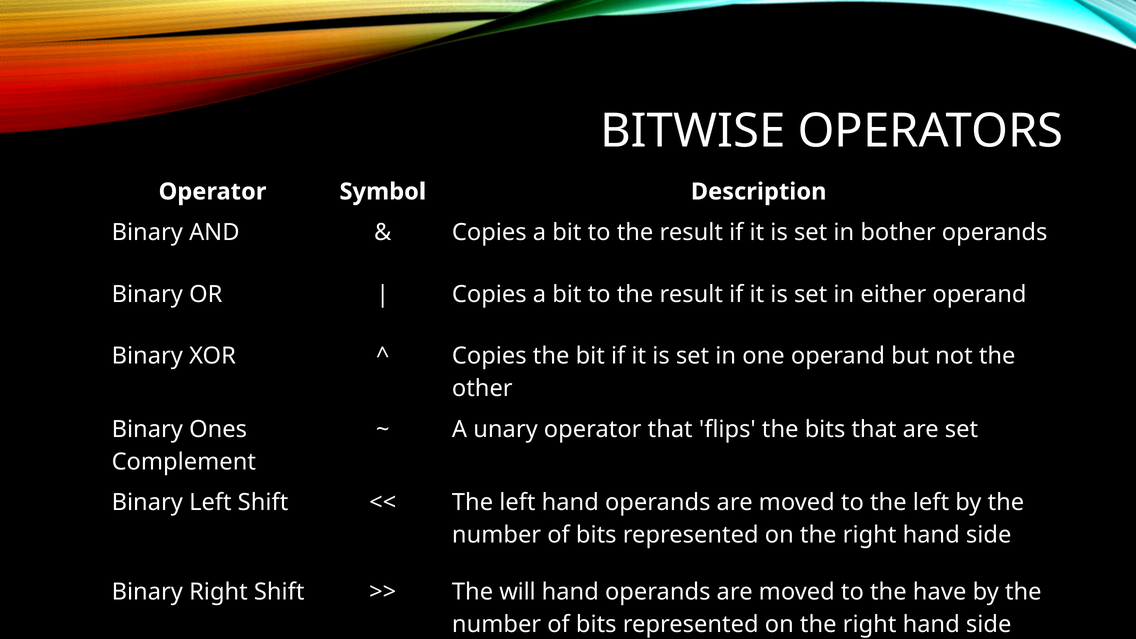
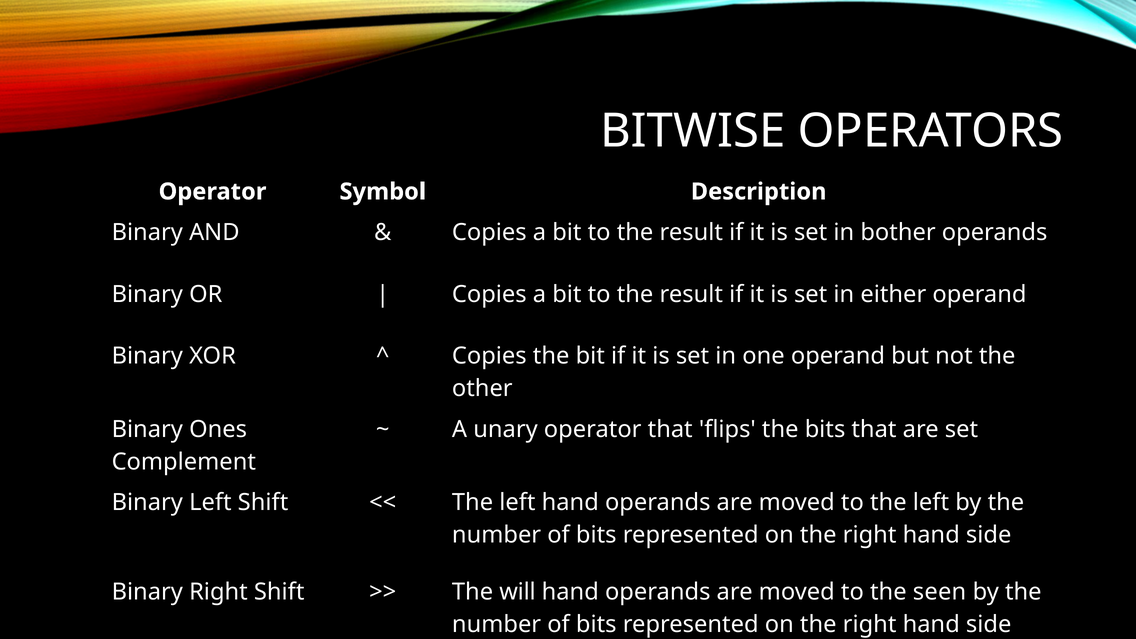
have: have -> seen
